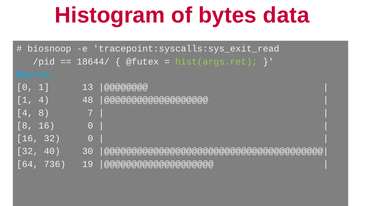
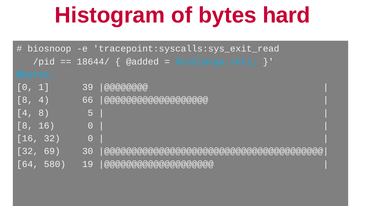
data: data -> hard
@futex: @futex -> @added
hist(args.ret colour: light green -> light blue
13: 13 -> 39
1 at (25, 100): 1 -> 8
48: 48 -> 66
7: 7 -> 5
40: 40 -> 69
736: 736 -> 580
